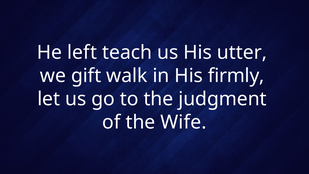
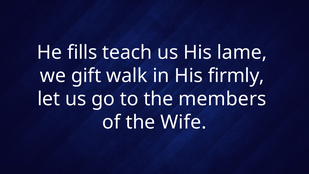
left: left -> fills
utter: utter -> lame
judgment: judgment -> members
